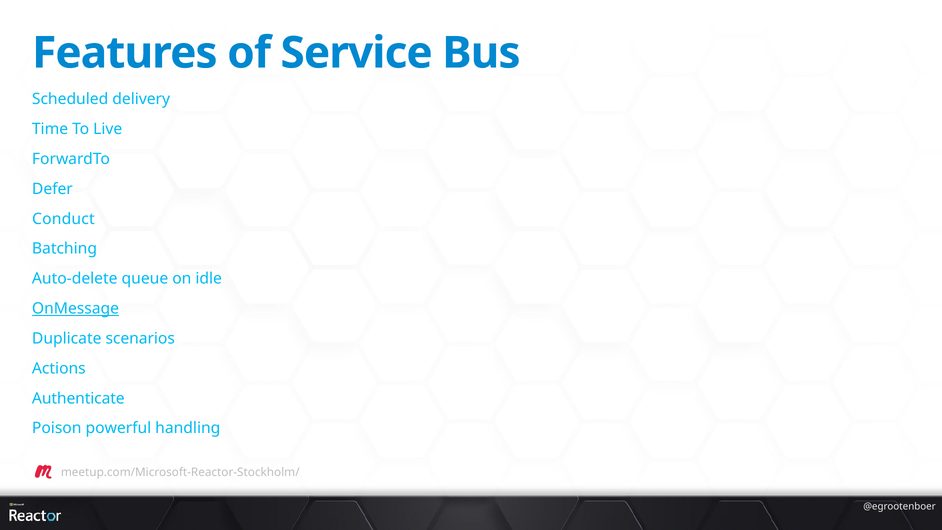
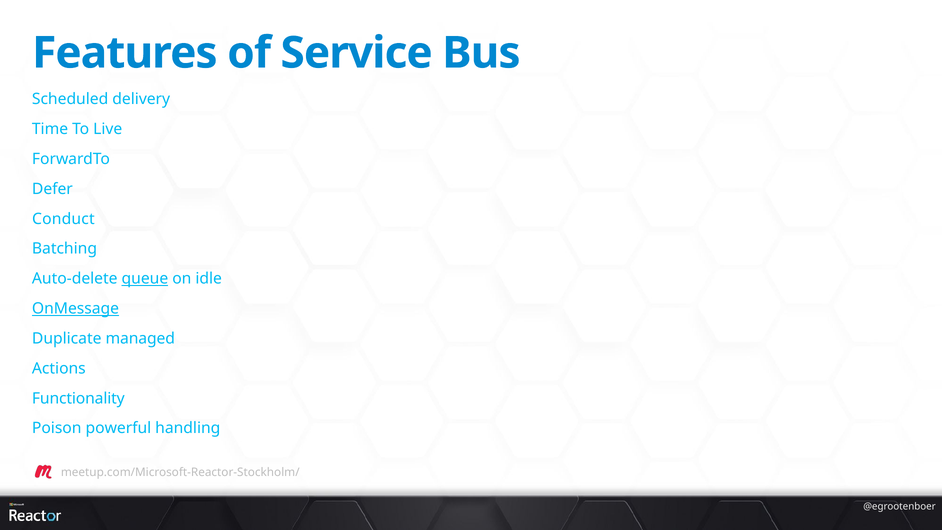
queue underline: none -> present
scenarios: scenarios -> managed
Authenticate: Authenticate -> Functionality
